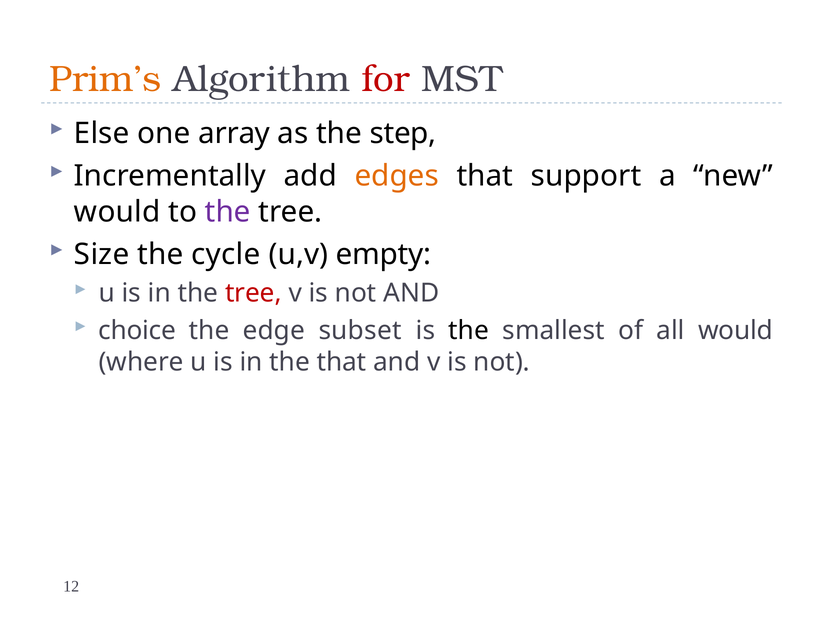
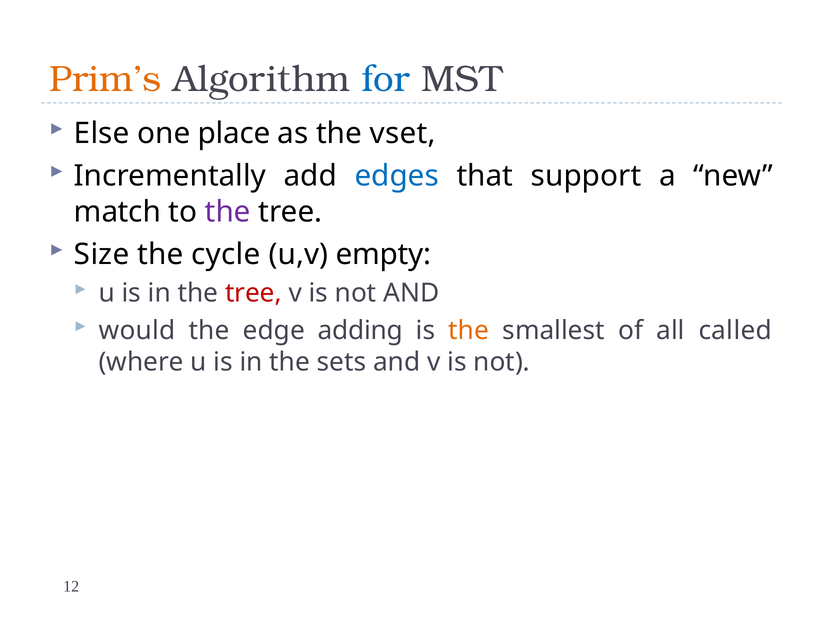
for colour: red -> blue
array: array -> place
step: step -> vset
edges colour: orange -> blue
would at (117, 212): would -> match
choice: choice -> would
subset: subset -> adding
the at (469, 331) colour: black -> orange
all would: would -> called
the that: that -> sets
